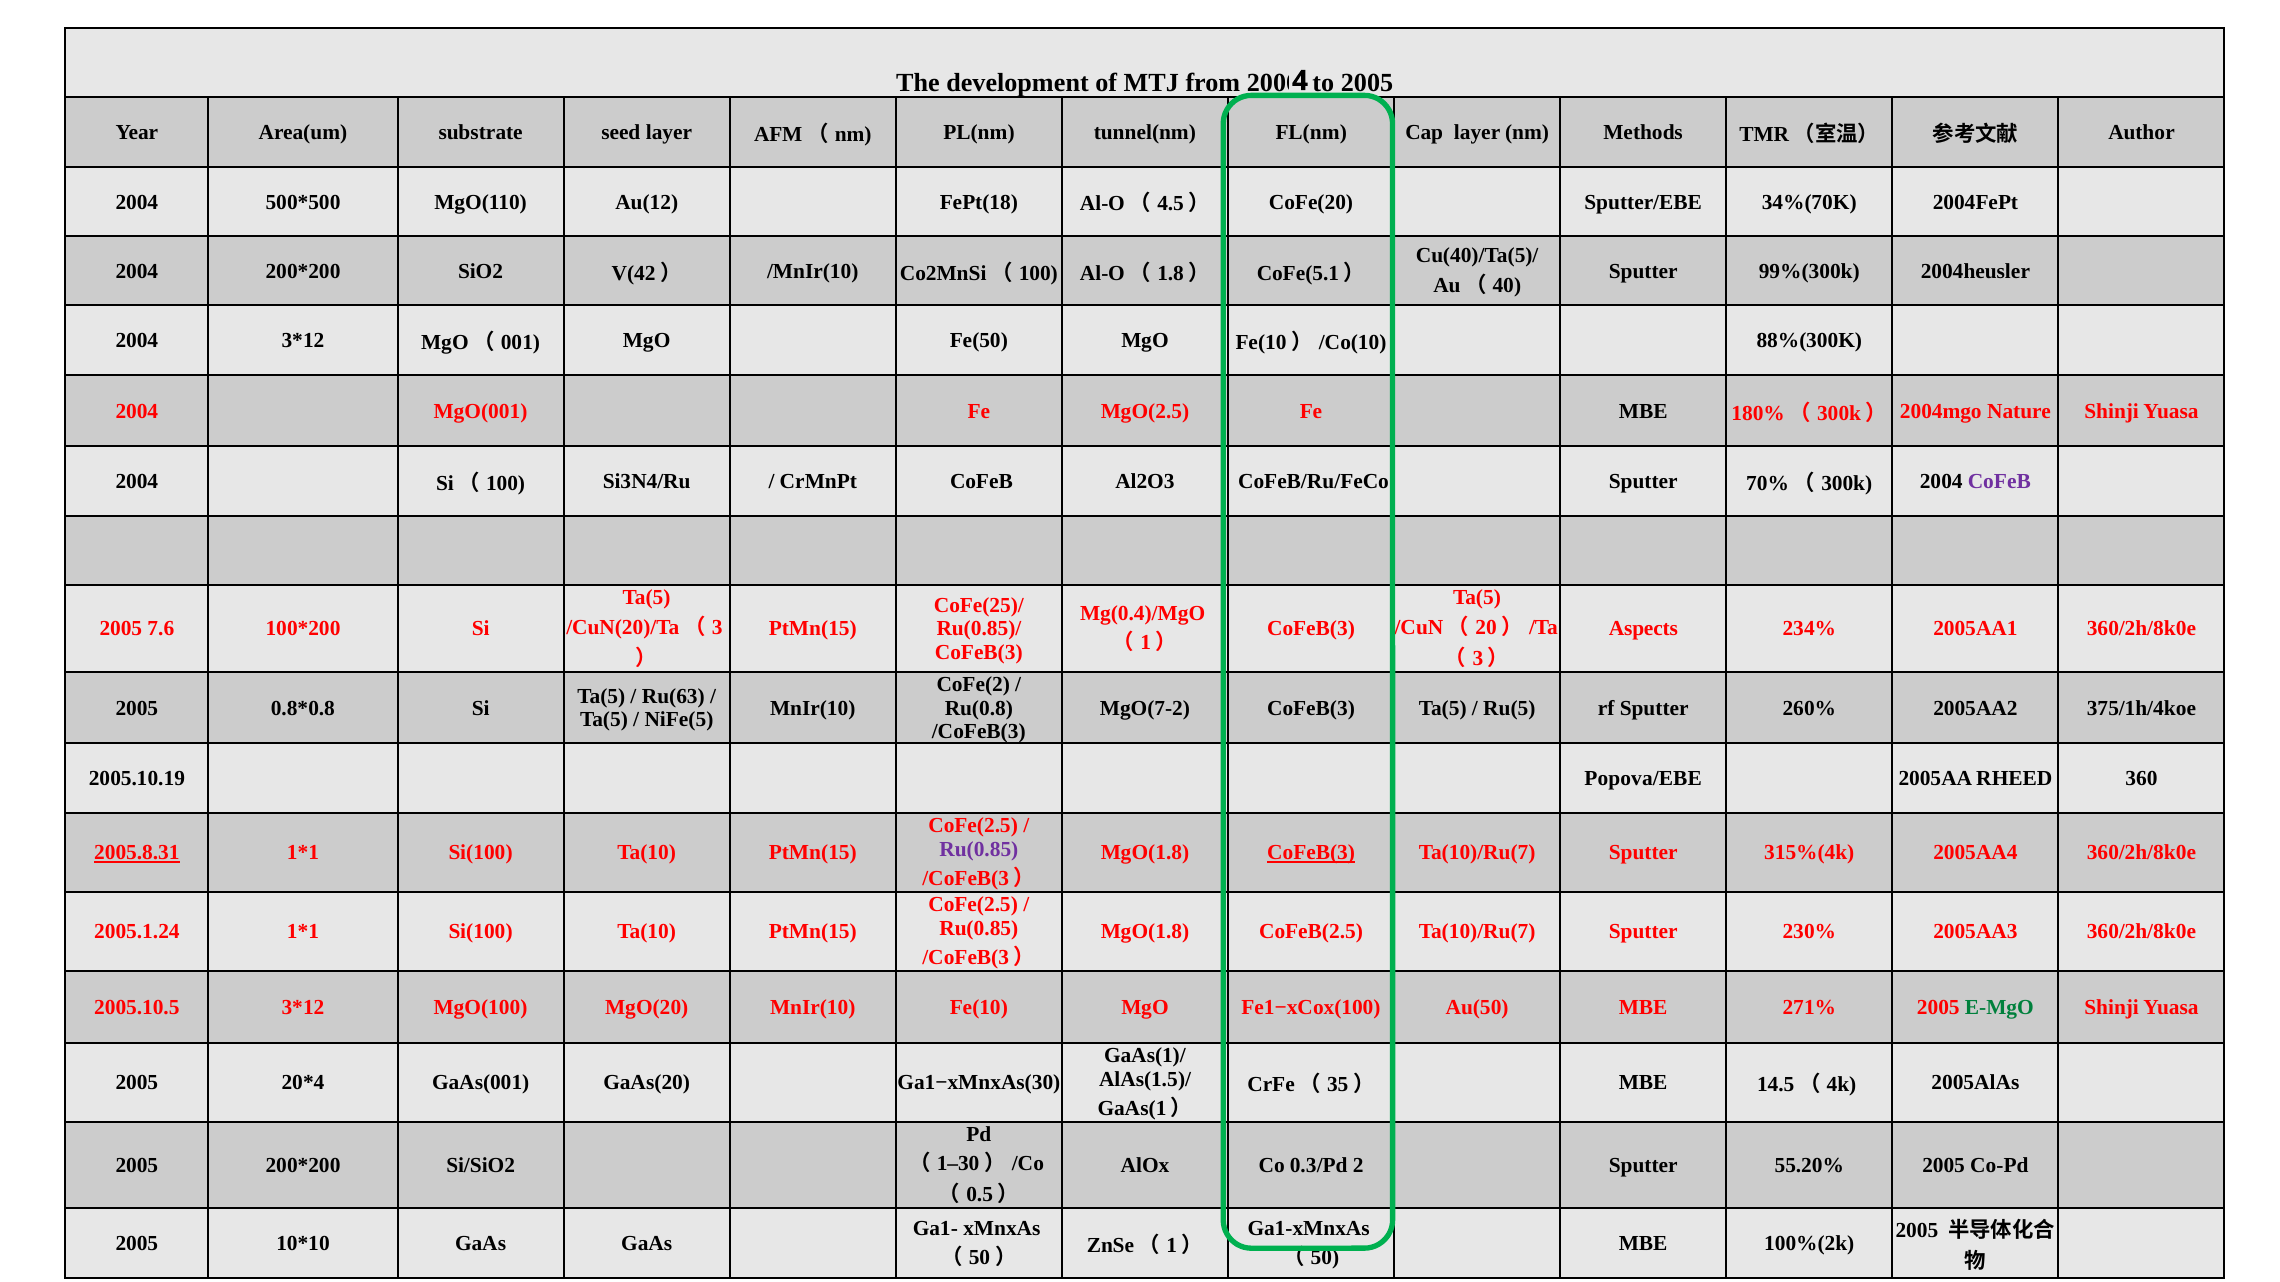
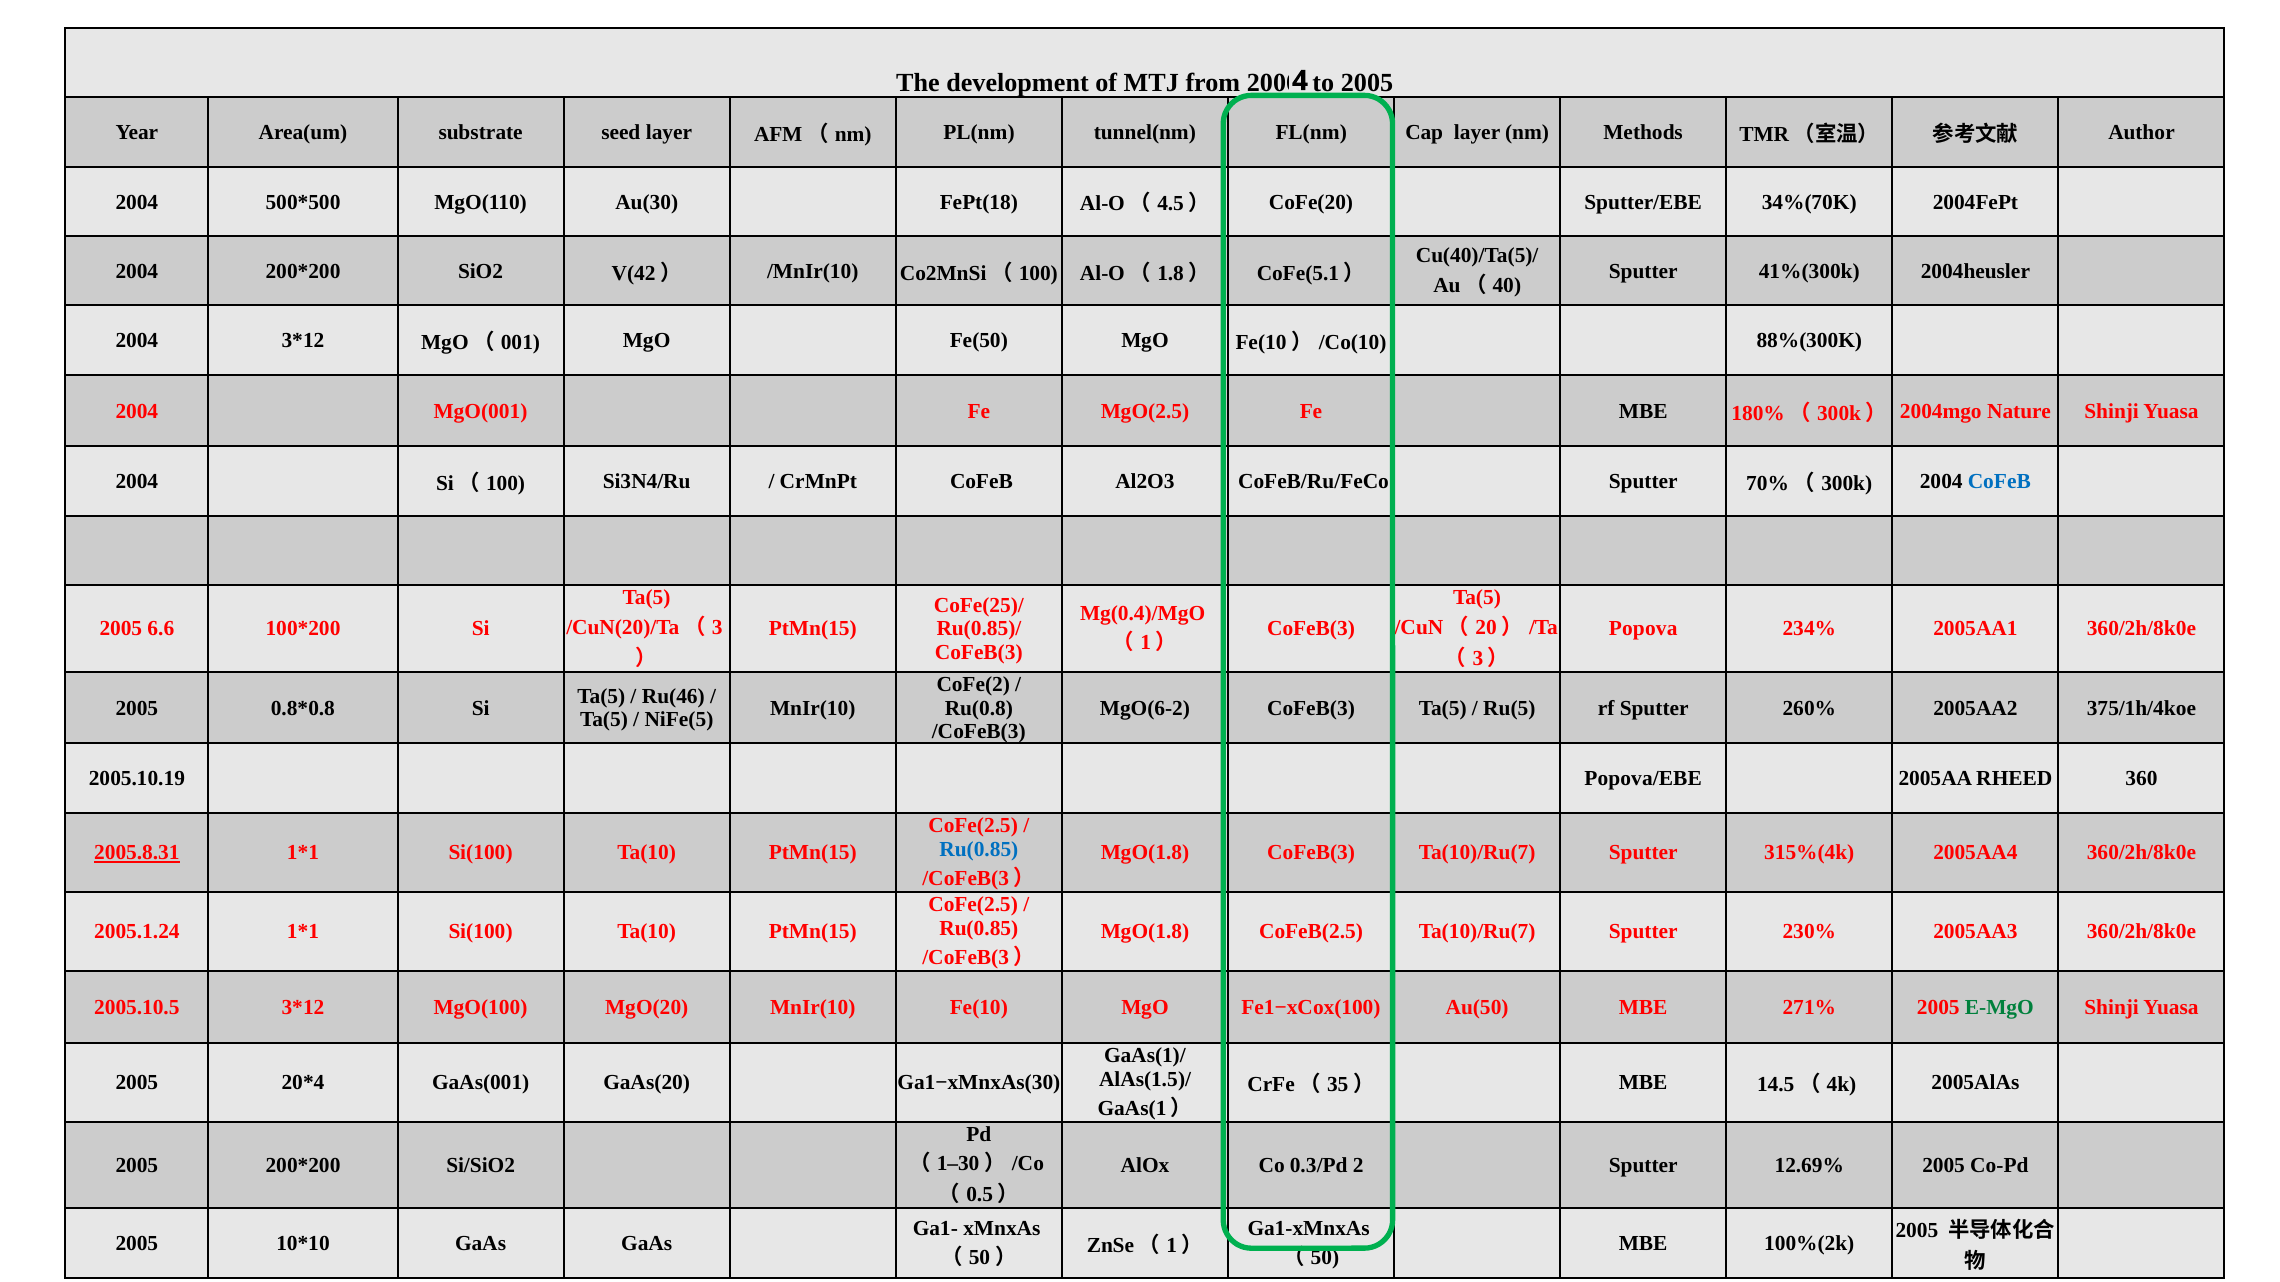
Au(12: Au(12 -> Au(30
99%(300k: 99%(300k -> 41%(300k
CoFeB at (1999, 482) colour: purple -> blue
7.6: 7.6 -> 6.6
Aspects: Aspects -> Popova
Ru(63: Ru(63 -> Ru(46
MgO(7-2: MgO(7-2 -> MgO(6-2
Ru(0.85 at (979, 849) colour: purple -> blue
CoFeB(3 at (1311, 853) underline: present -> none
55.20%: 55.20% -> 12.69%
